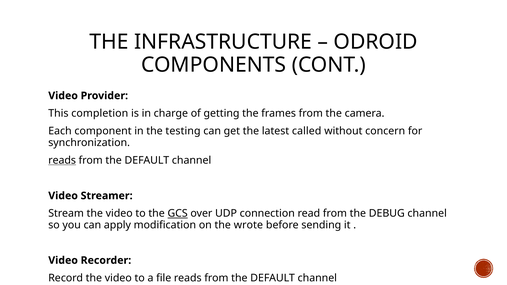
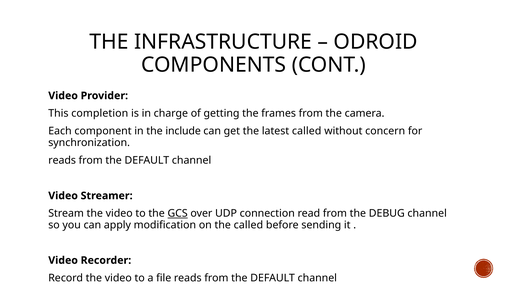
testing: testing -> include
reads at (62, 160) underline: present -> none
the wrote: wrote -> called
